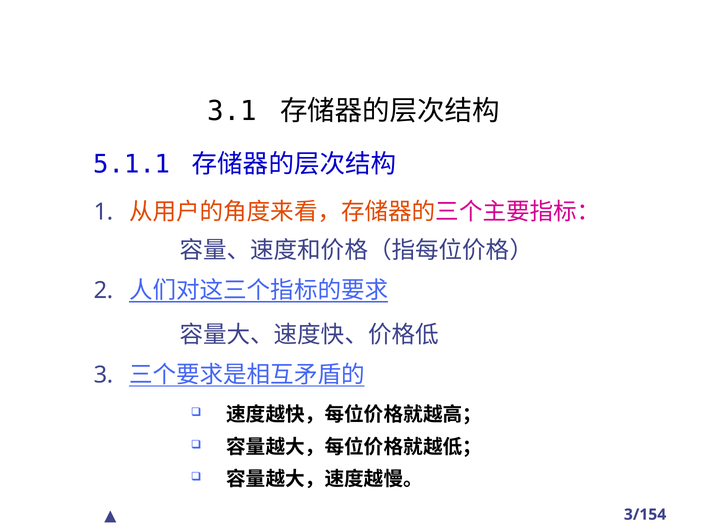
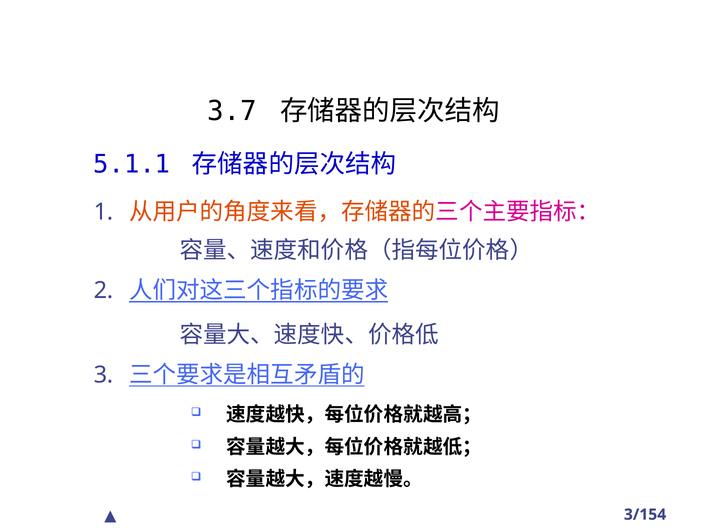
3.1: 3.1 -> 3.7
